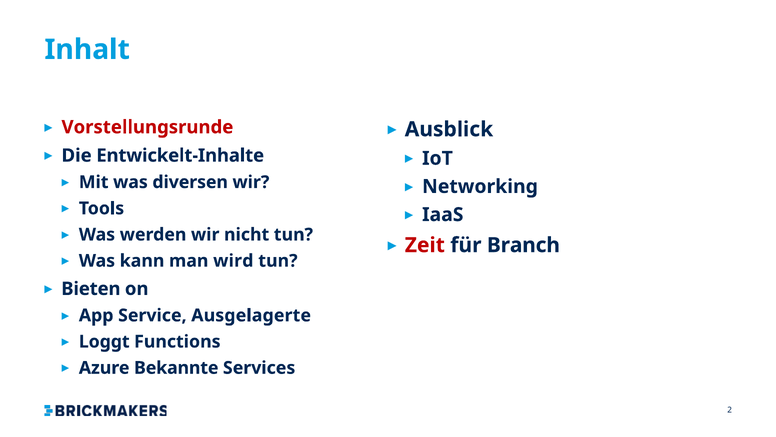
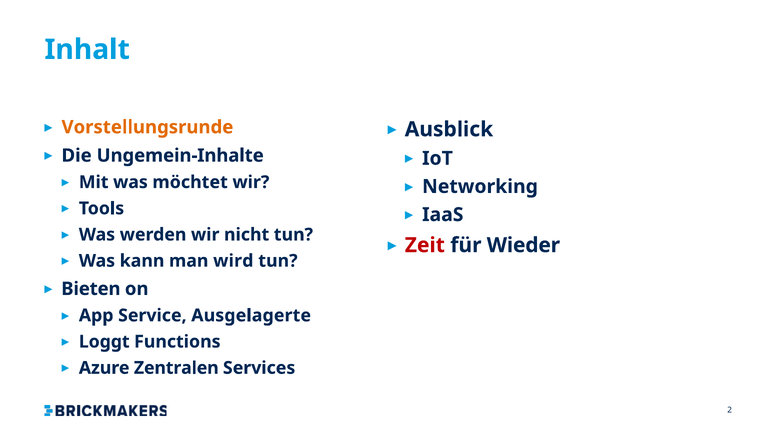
Vorstellungsrunde colour: red -> orange
Entwickelt-Inhalte: Entwickelt-Inhalte -> Ungemein-Inhalte
diversen: diversen -> möchtet
Branch: Branch -> Wieder
Bekannte: Bekannte -> Zentralen
